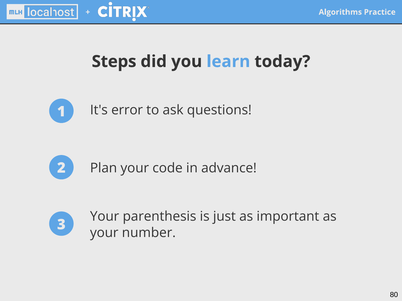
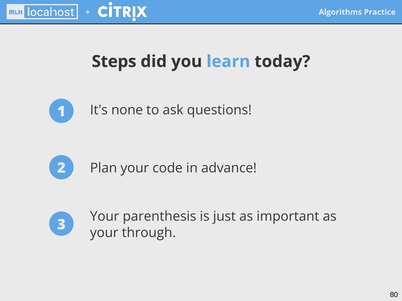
error: error -> none
number: number -> through
